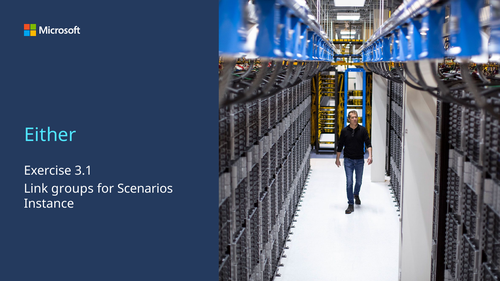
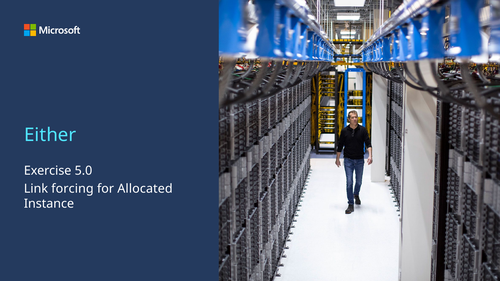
3.1: 3.1 -> 5.0
groups: groups -> forcing
Scenarios: Scenarios -> Allocated
